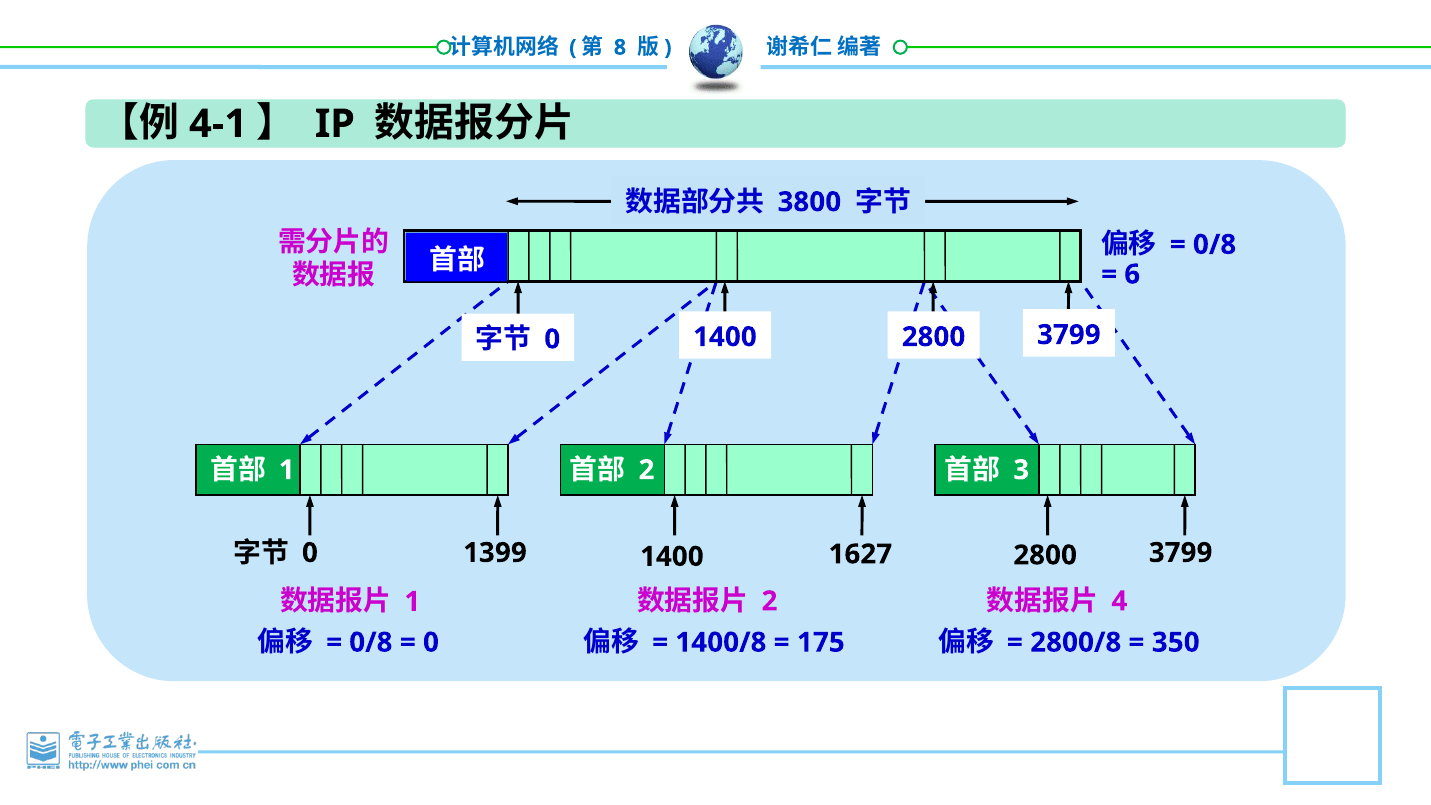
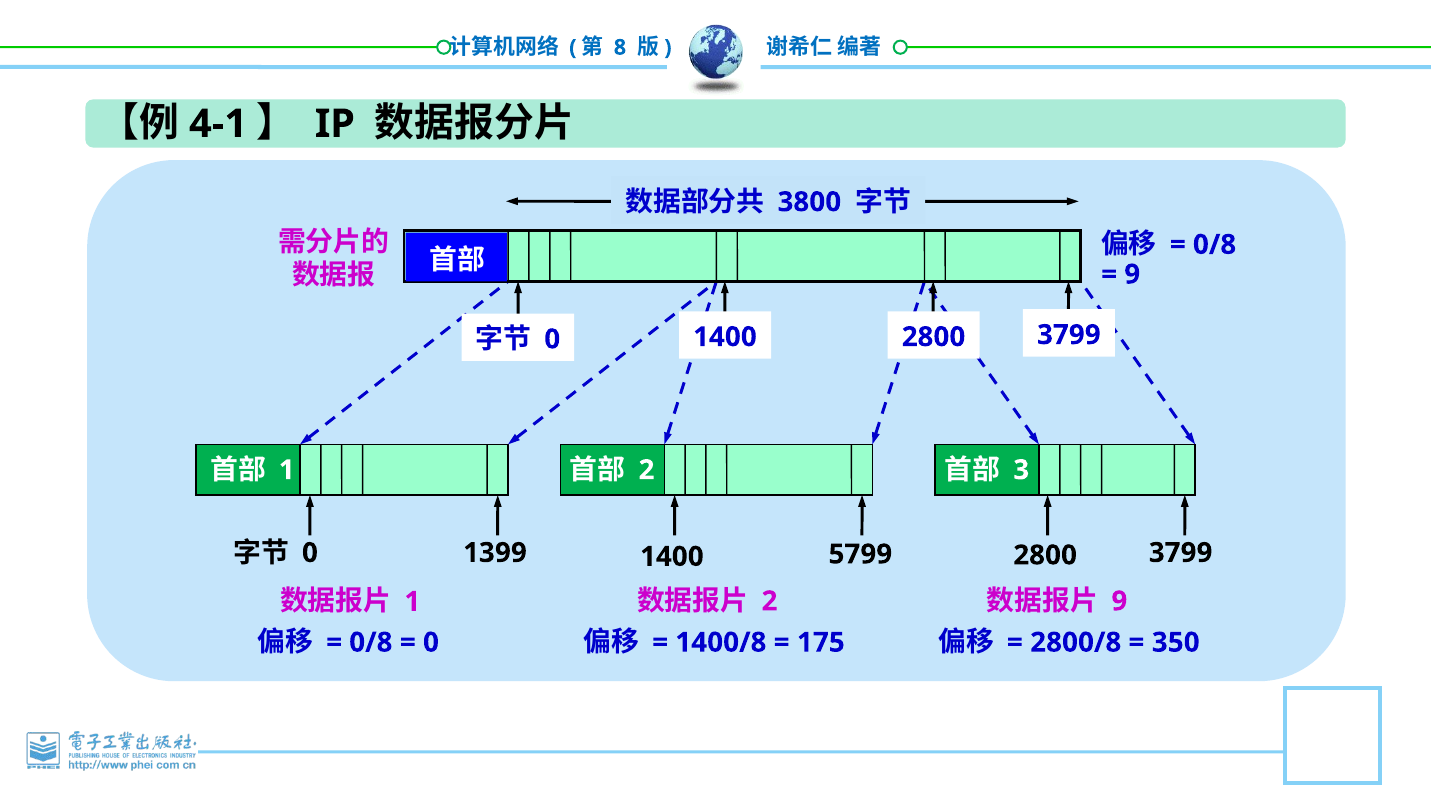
6 at (1132, 274): 6 -> 9
1627: 1627 -> 5799
4 at (1119, 601): 4 -> 9
